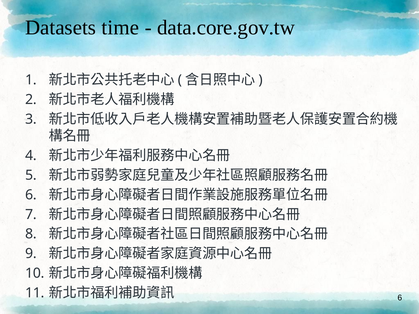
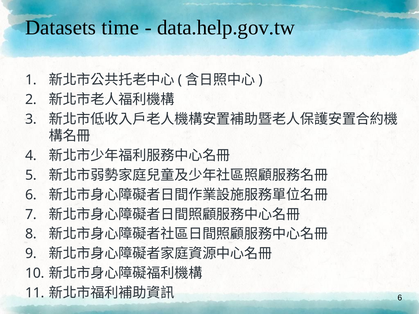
data.core.gov.tw: data.core.gov.tw -> data.help.gov.tw
